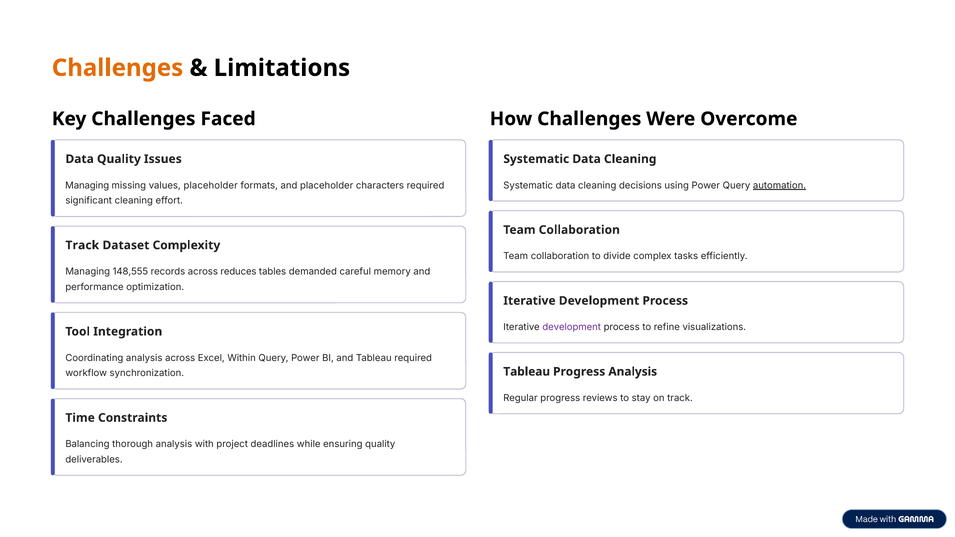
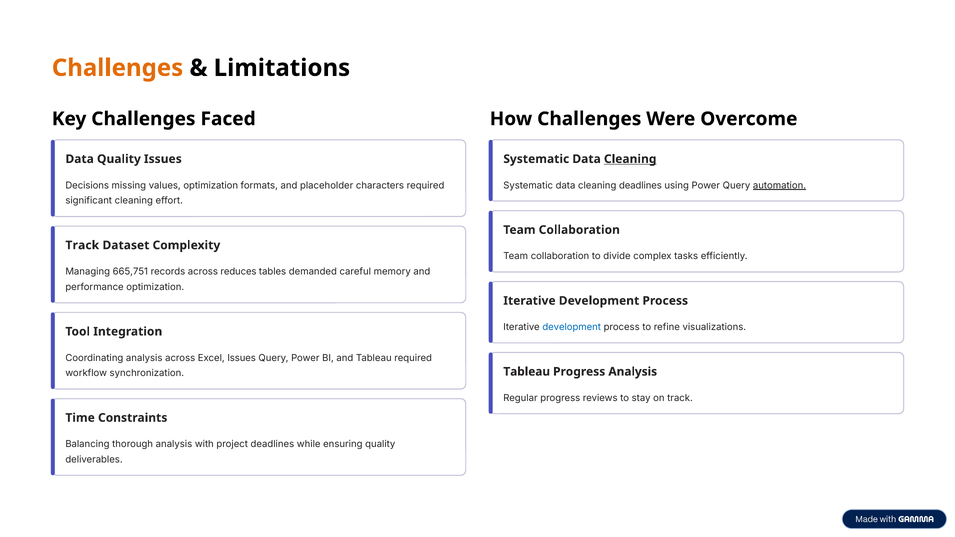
Cleaning at (630, 159) underline: none -> present
Managing at (87, 185): Managing -> Decisions
values placeholder: placeholder -> optimization
cleaning decisions: decisions -> deadlines
148,555: 148,555 -> 665,751
development at (572, 327) colour: purple -> blue
Excel Within: Within -> Issues
